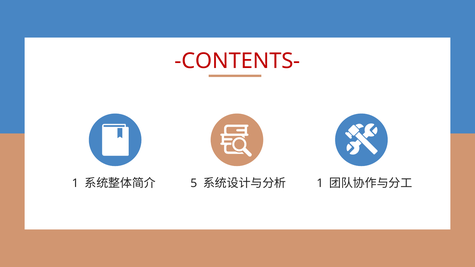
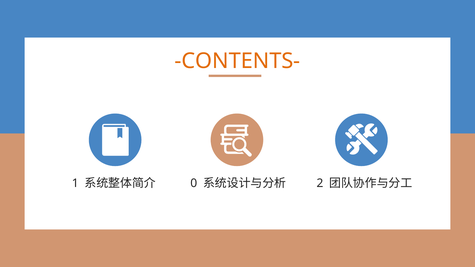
CONTENTS- colour: red -> orange
5: 5 -> 0
1 at (320, 183): 1 -> 2
